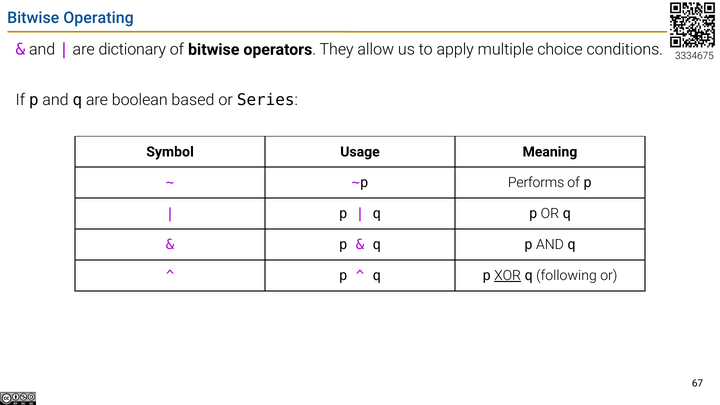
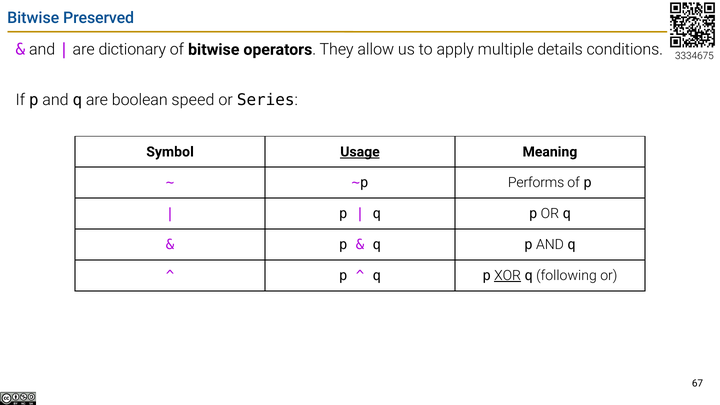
Operating: Operating -> Preserved
choice: choice -> details
based: based -> speed
Usage underline: none -> present
